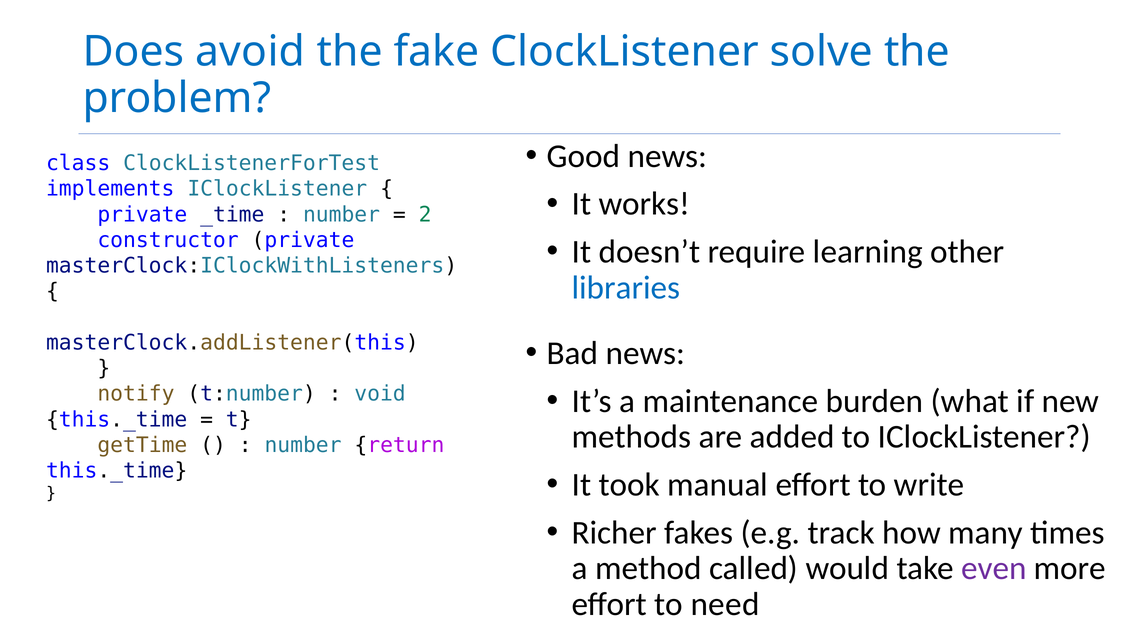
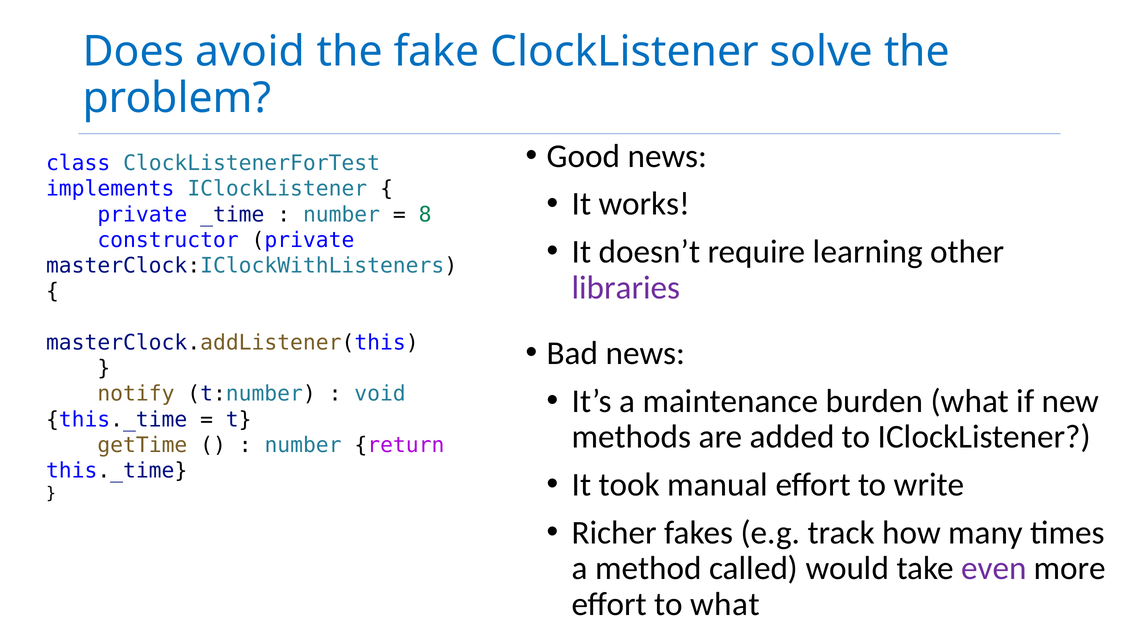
2: 2 -> 8
libraries colour: blue -> purple
to need: need -> what
